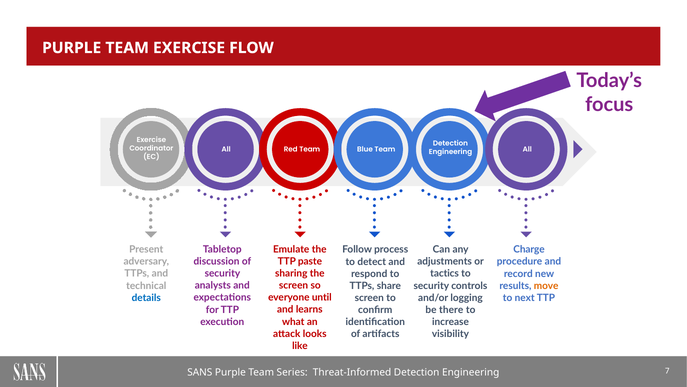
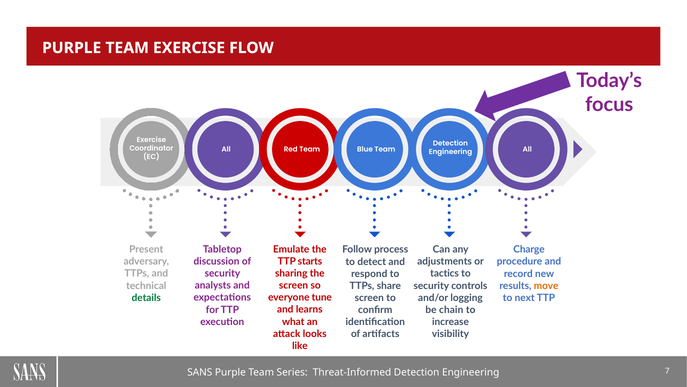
paste: paste -> starts
until: until -> tune
details colour: blue -> green
there: there -> chain
